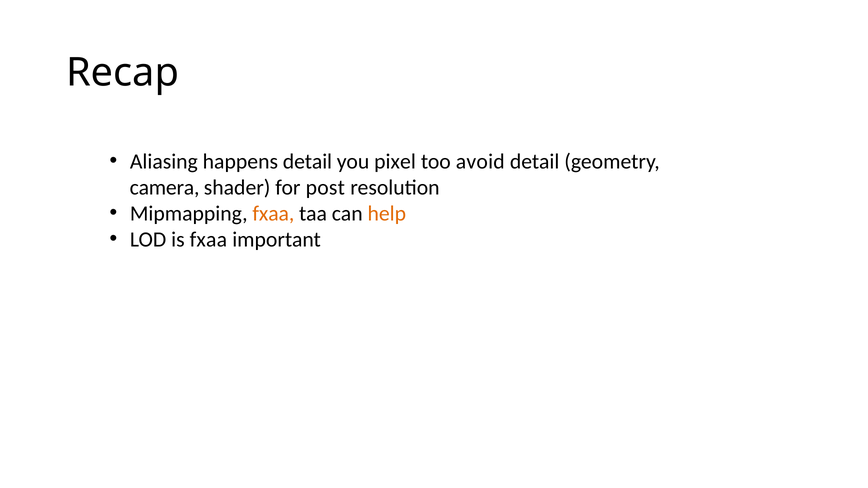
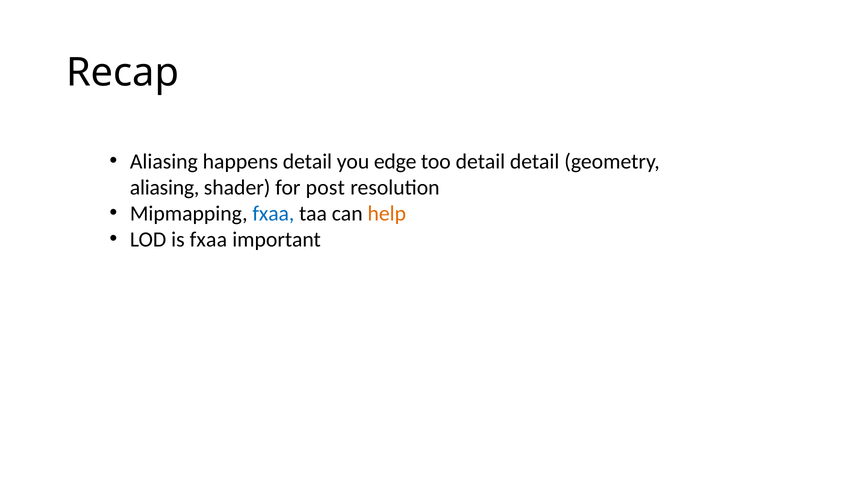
pixel: pixel -> edge
too avoid: avoid -> detail
camera at (165, 188): camera -> aliasing
fxaa at (273, 214) colour: orange -> blue
